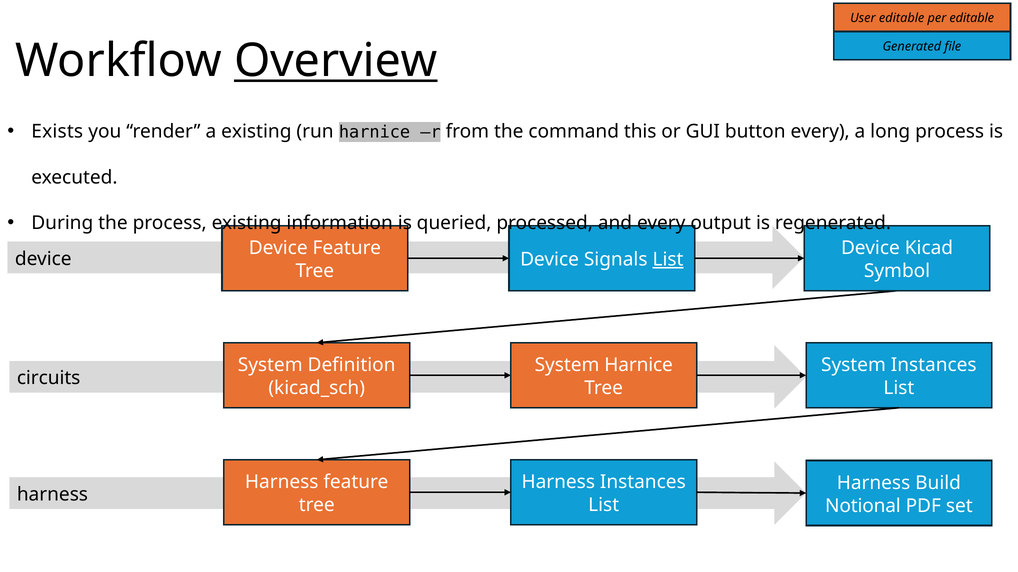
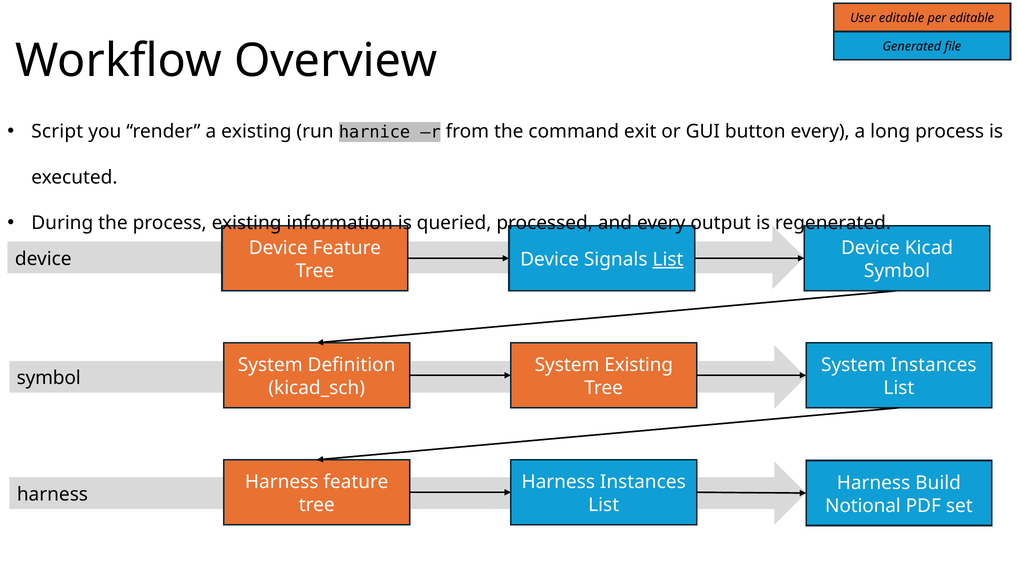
Overview underline: present -> none
Exists: Exists -> Script
this: this -> exit
System Harnice: Harnice -> Existing
circuits at (49, 379): circuits -> symbol
